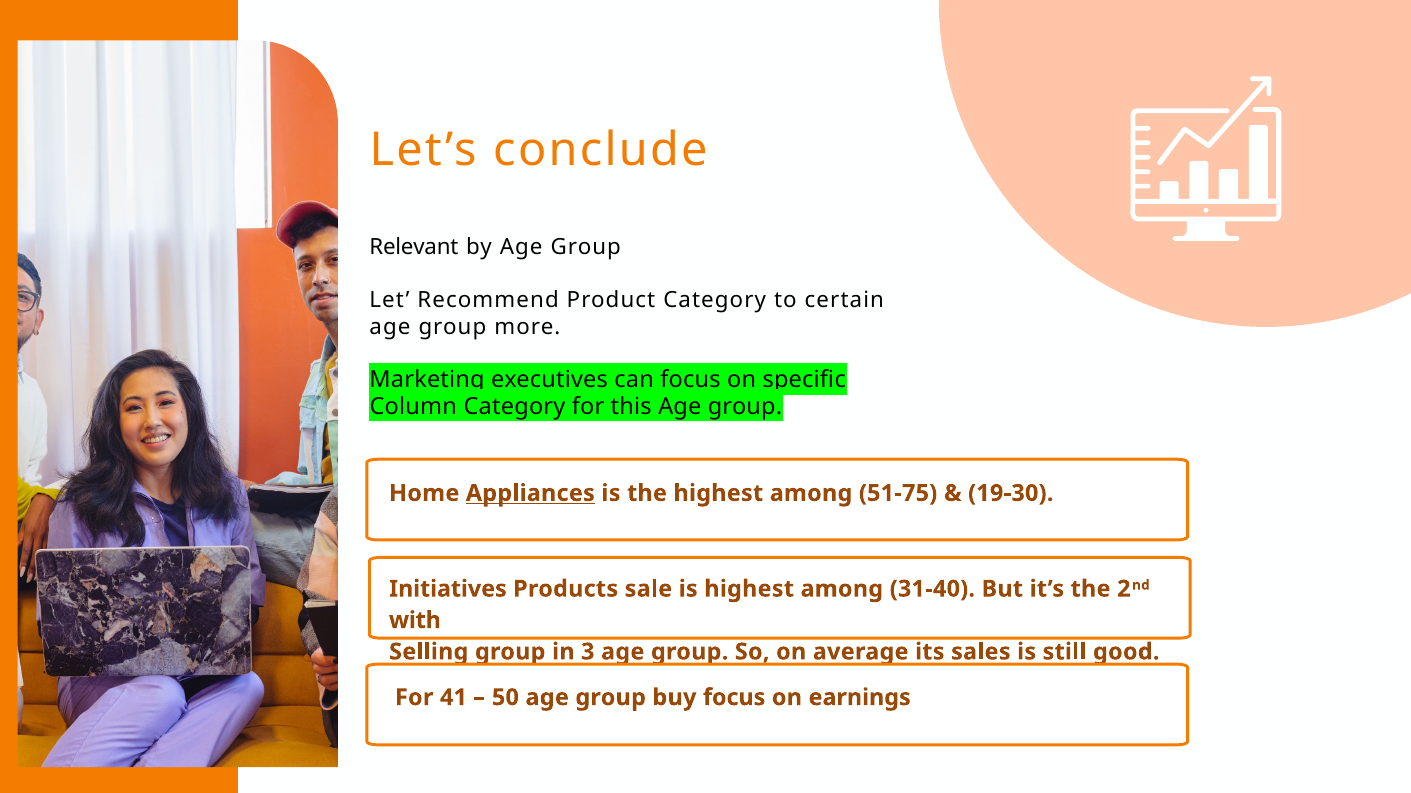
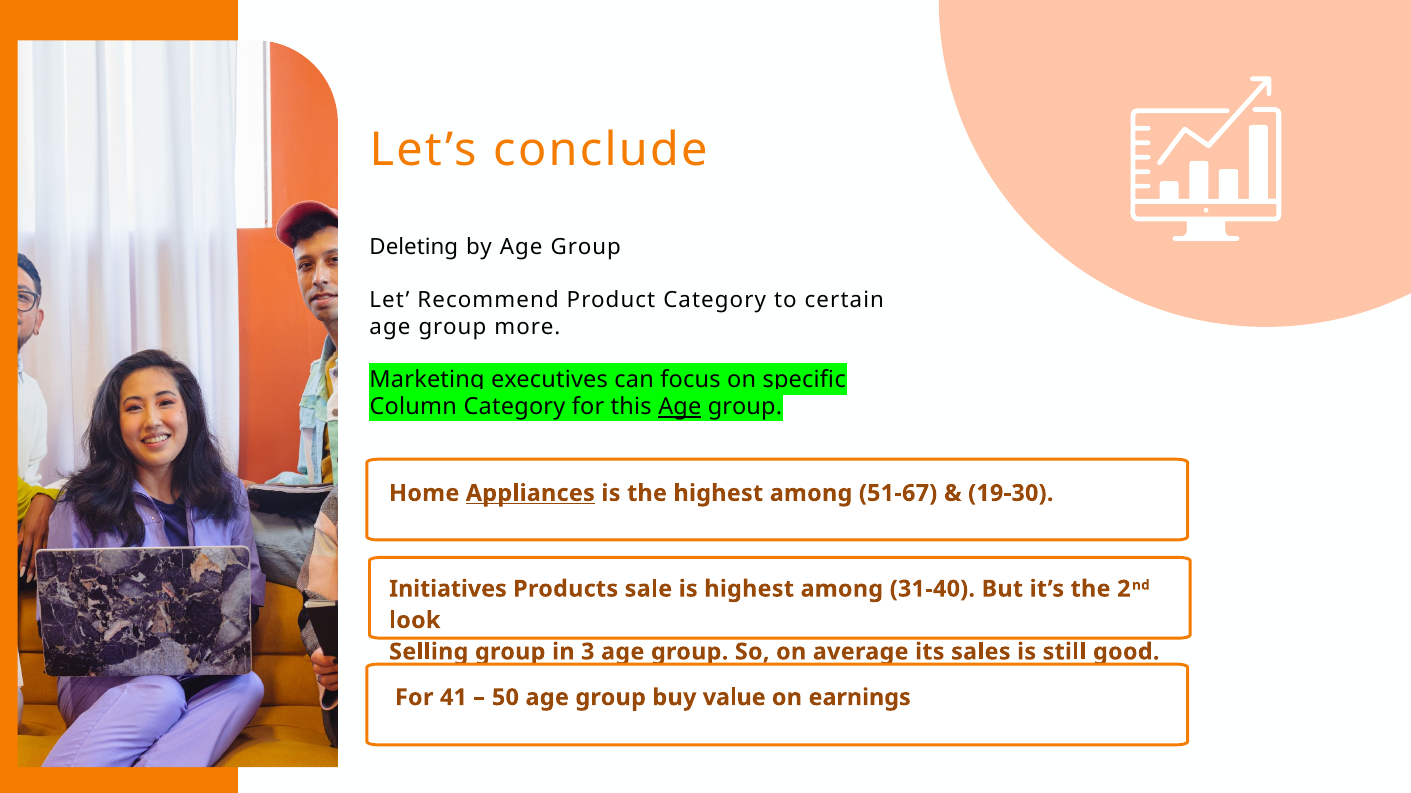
Relevant: Relevant -> Deleting
Age at (680, 407) underline: none -> present
51-75: 51-75 -> 51-67
with: with -> look
buy focus: focus -> value
